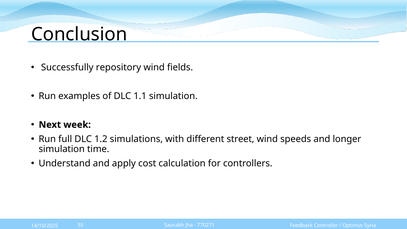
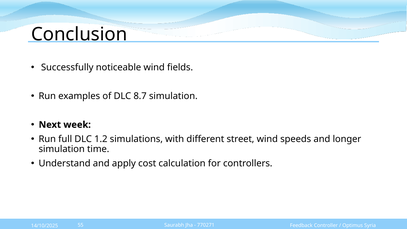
repository: repository -> noticeable
1.1: 1.1 -> 8.7
